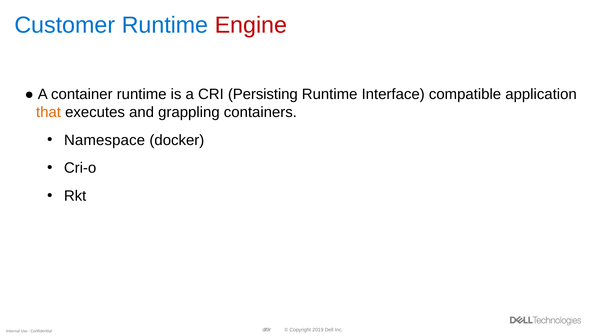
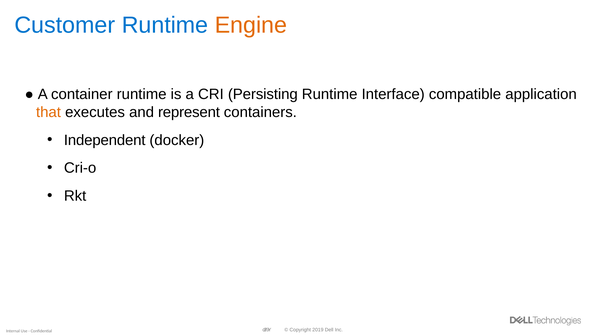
Engine colour: red -> orange
grappling: grappling -> represent
Namespace: Namespace -> Independent
